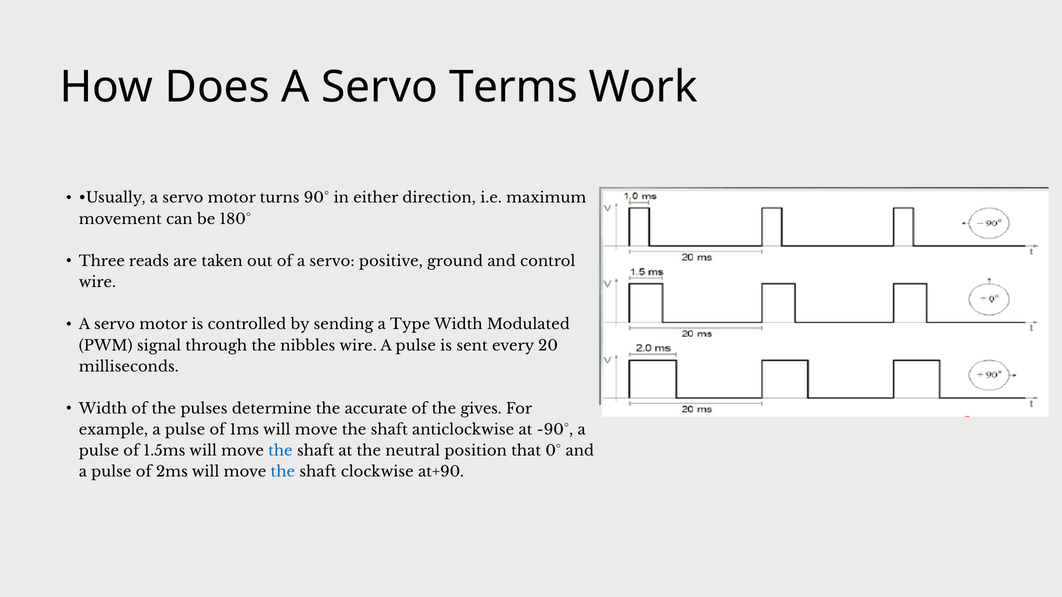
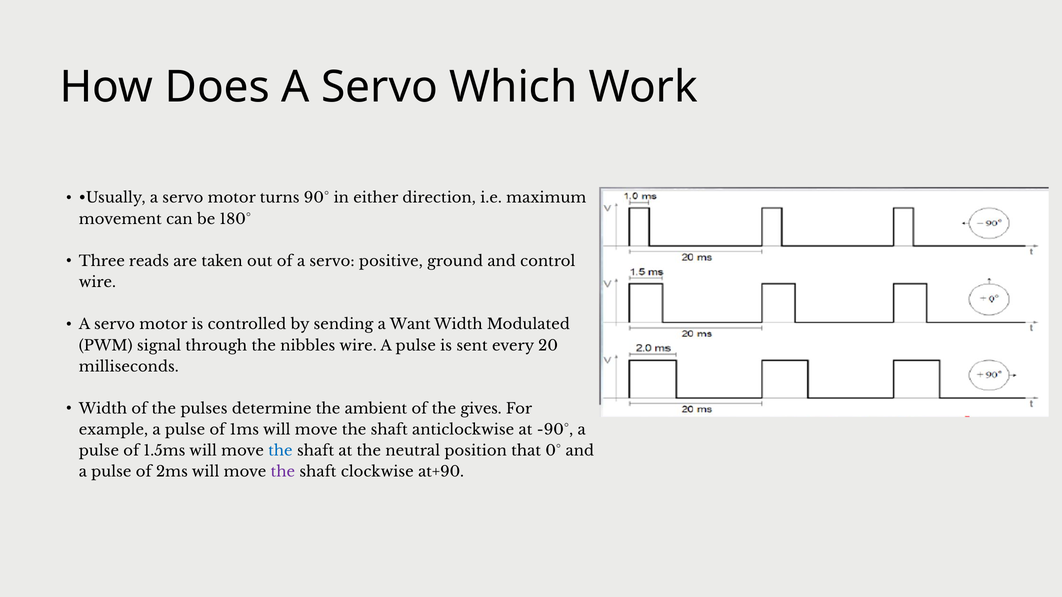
Terms: Terms -> Which
Type: Type -> Want
accurate: accurate -> ambient
the at (283, 472) colour: blue -> purple
